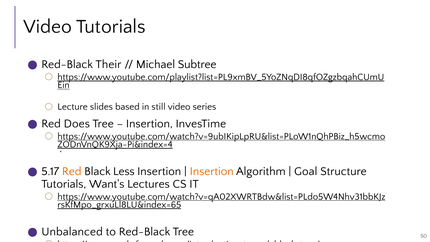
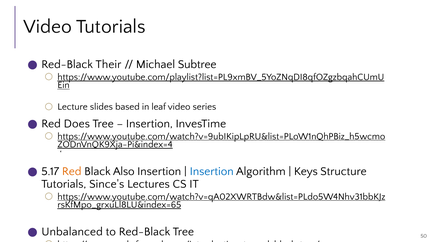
still: still -> leaf
Less: Less -> Also
Insertion at (212, 171) colour: orange -> blue
Goal: Goal -> Keys
Want's: Want's -> Since's
